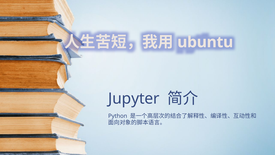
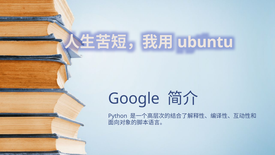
Jupyter: Jupyter -> Google
